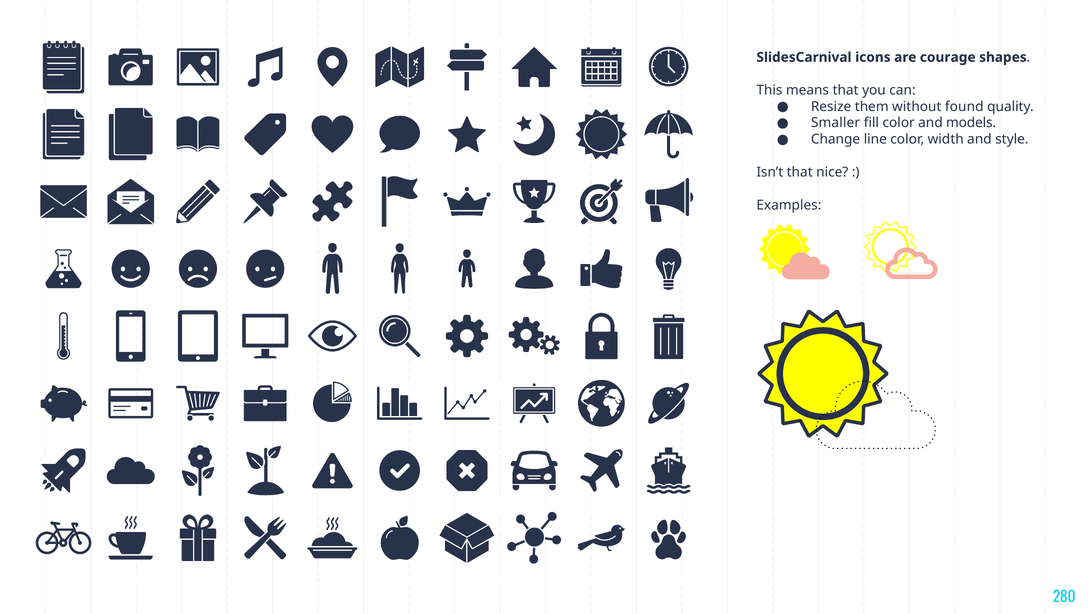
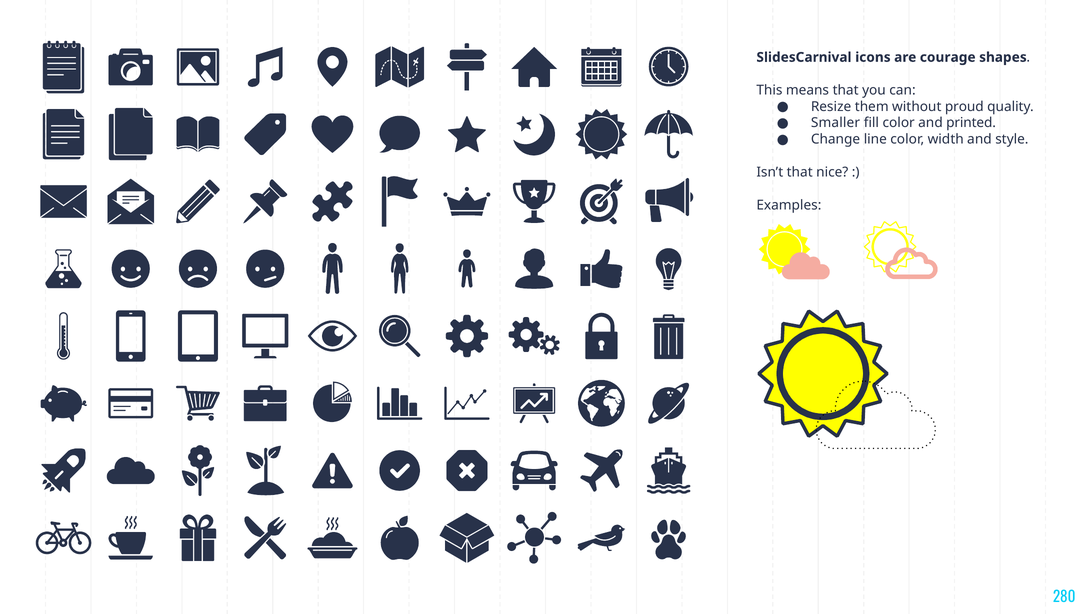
found: found -> proud
models: models -> printed
